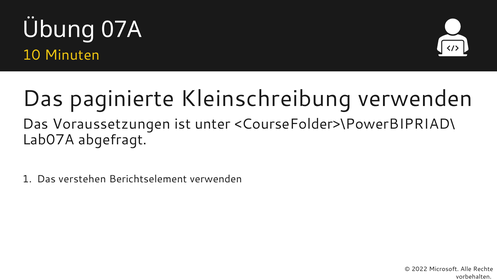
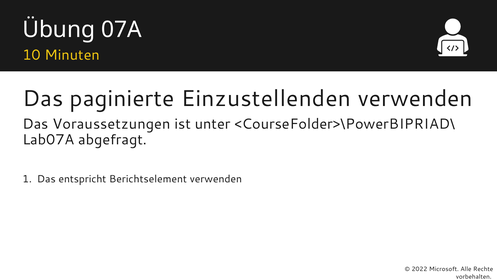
Kleinschreibung: Kleinschreibung -> Einzustellenden
verstehen: verstehen -> entspricht
